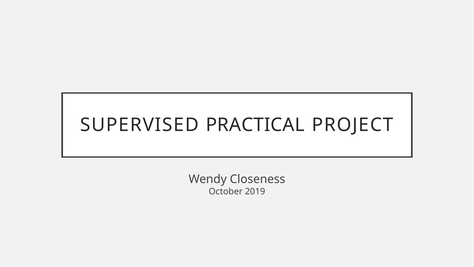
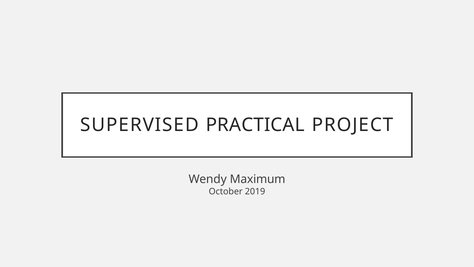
Closeness: Closeness -> Maximum
